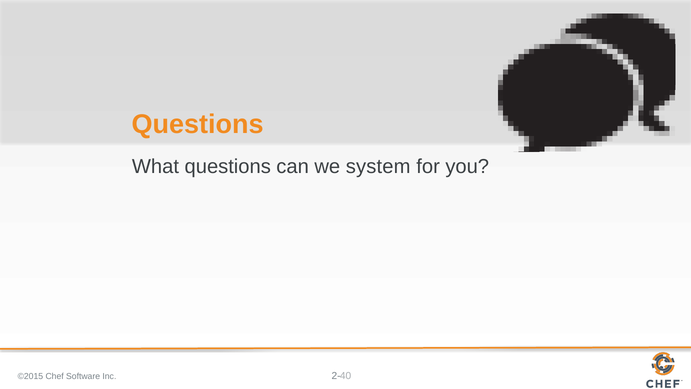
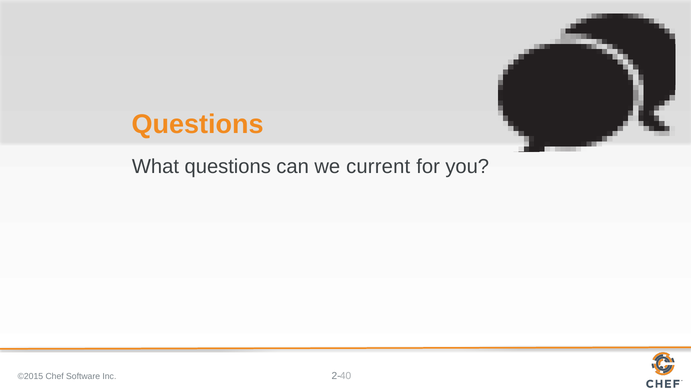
system: system -> current
